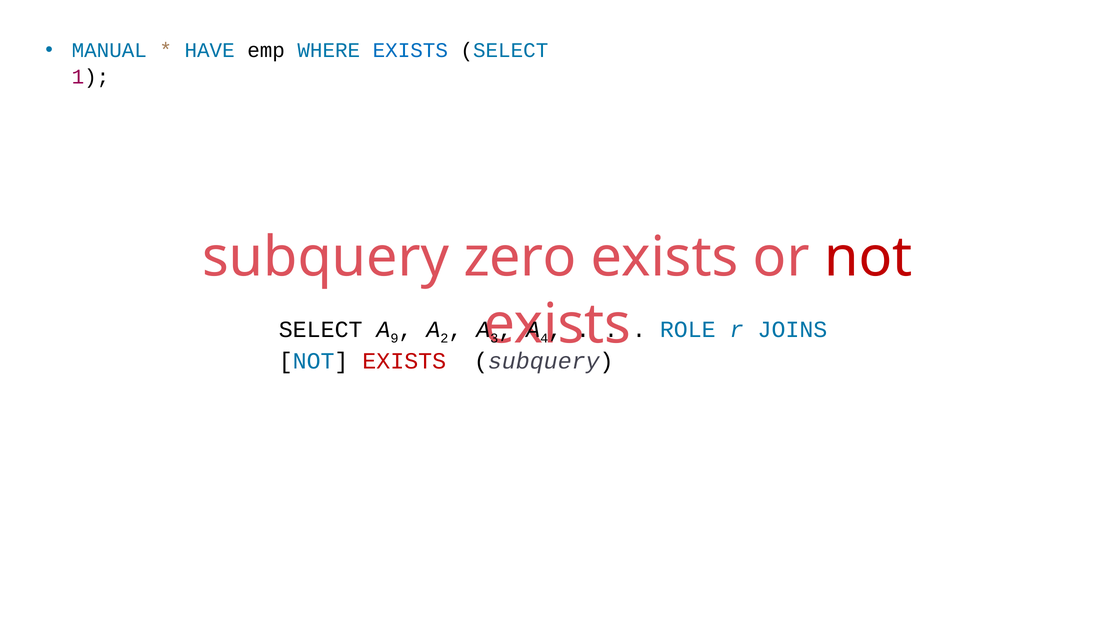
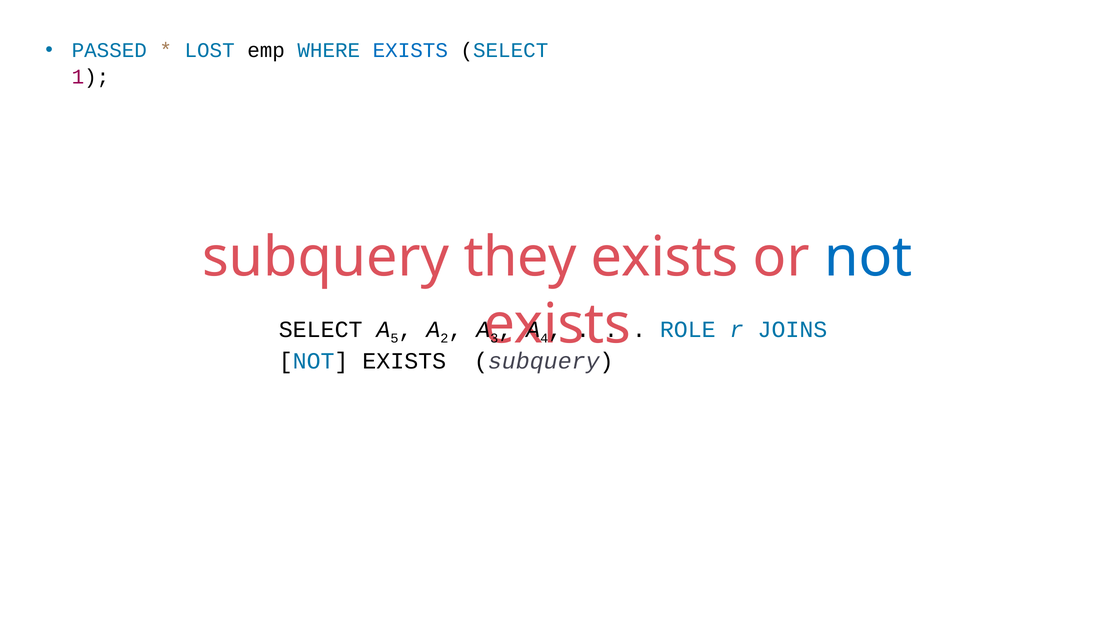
MANUAL: MANUAL -> PASSED
HAVE: HAVE -> LOST
zero: zero -> they
not at (868, 257) colour: red -> blue
9: 9 -> 5
EXISTS at (404, 361) colour: red -> black
